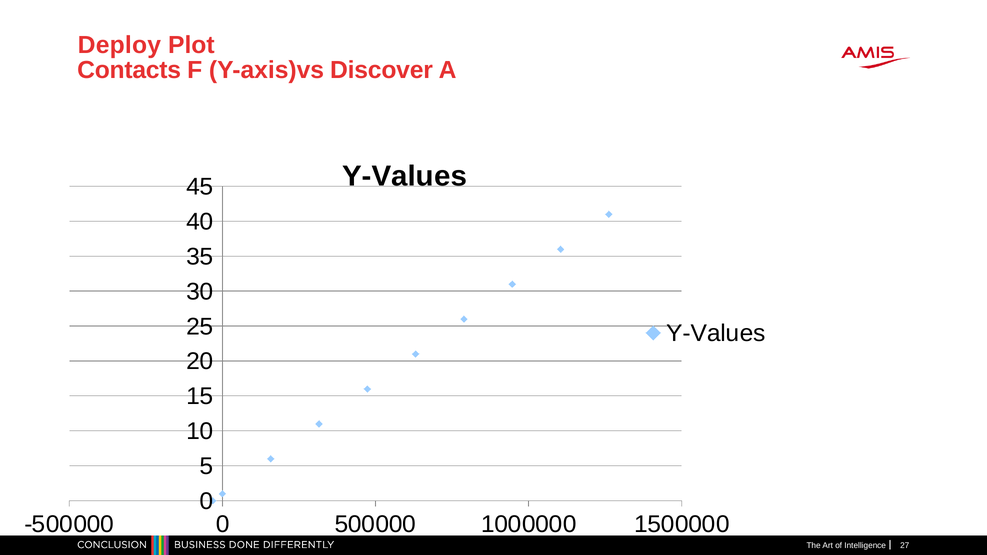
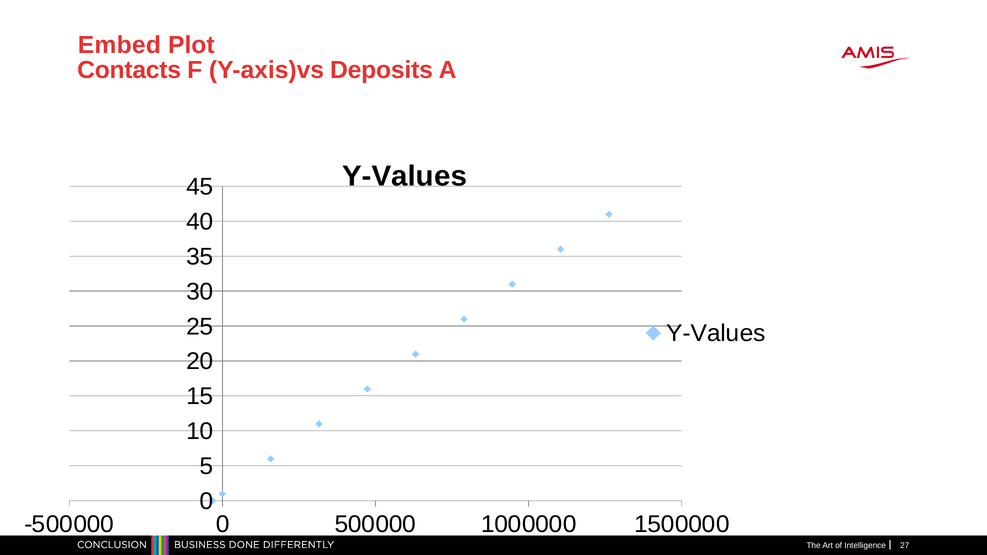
Deploy: Deploy -> Embed
Discover: Discover -> Deposits
